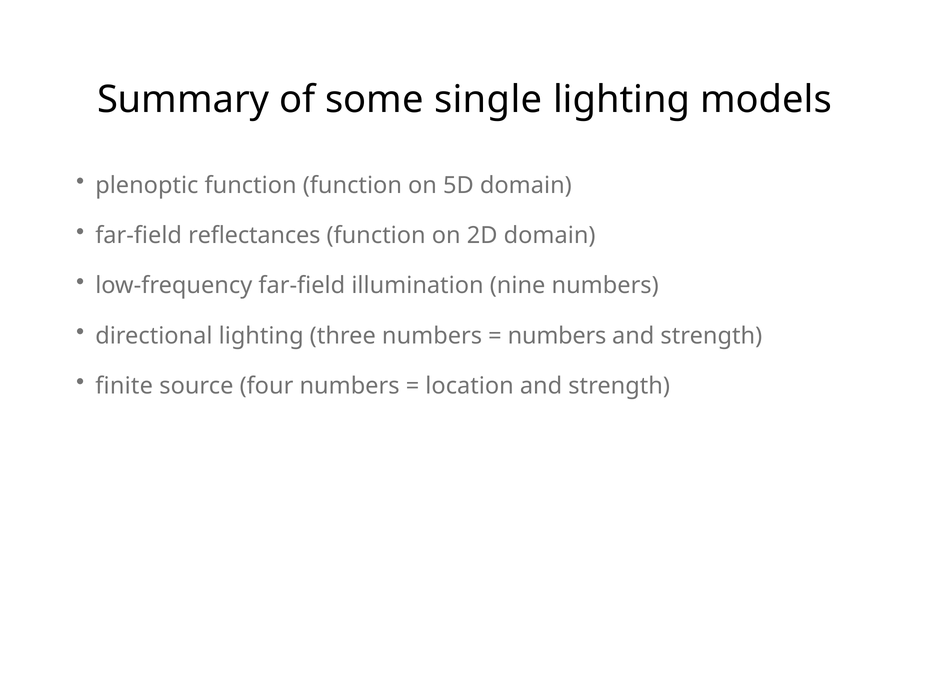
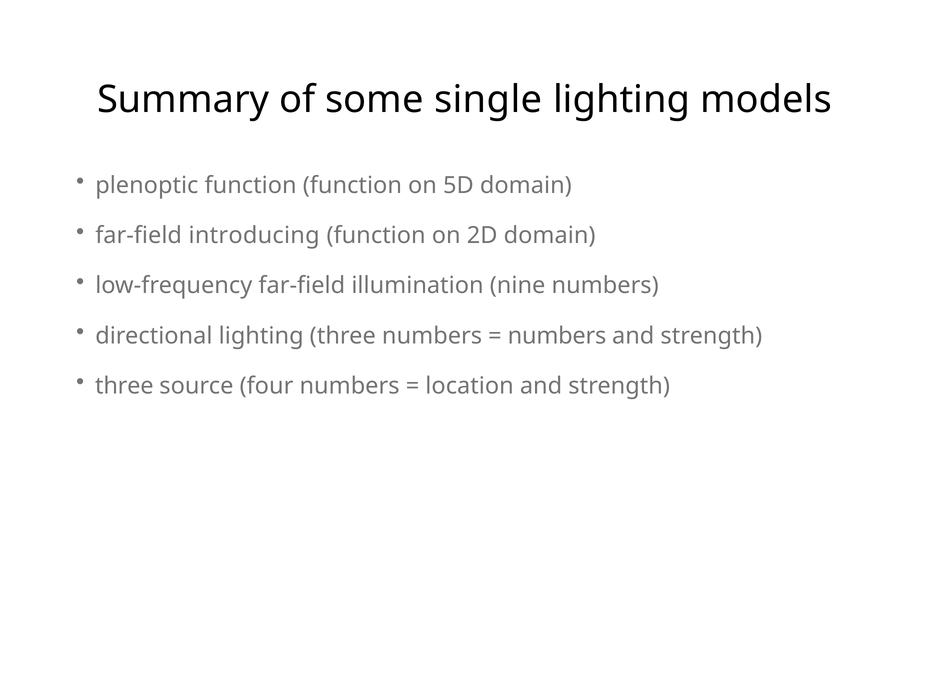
reflectances: reflectances -> introducing
finite at (124, 386): finite -> three
